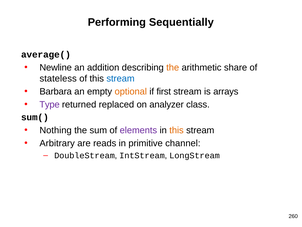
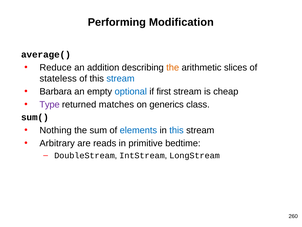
Sequentially: Sequentially -> Modification
Newline: Newline -> Reduce
share: share -> slices
optional colour: orange -> blue
arrays: arrays -> cheap
replaced: replaced -> matches
analyzer: analyzer -> generics
elements colour: purple -> blue
this at (176, 130) colour: orange -> blue
channel: channel -> bedtime
